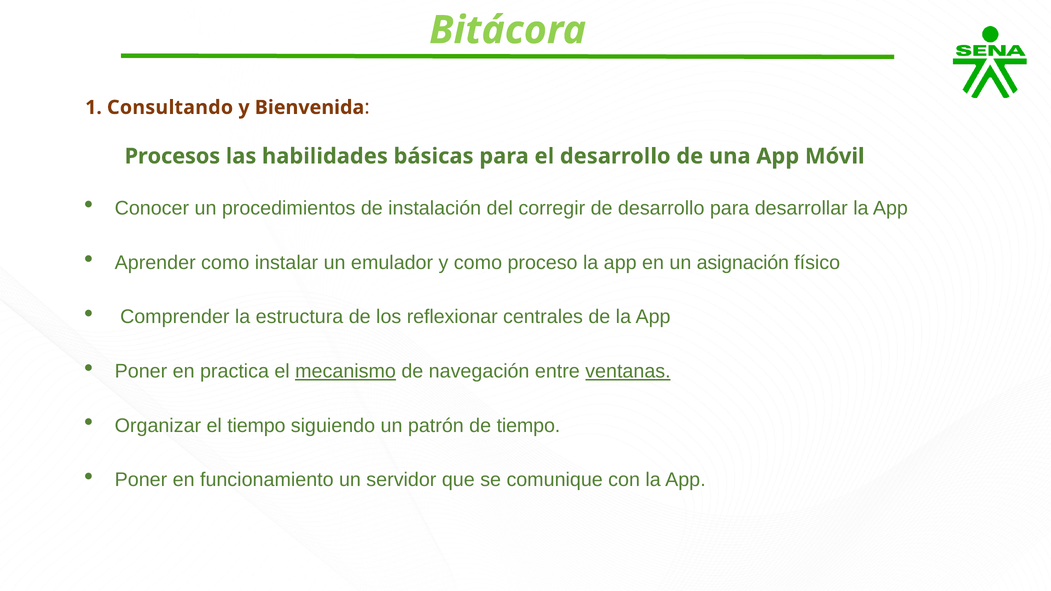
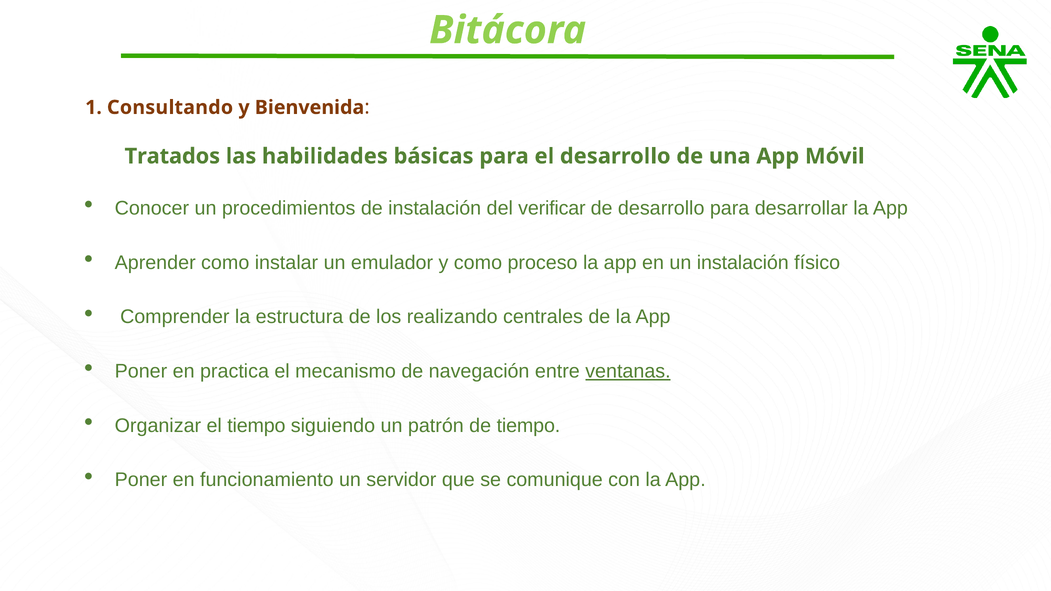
Procesos: Procesos -> Tratados
corregir: corregir -> verificar
un asignación: asignación -> instalación
reflexionar: reflexionar -> realizando
mecanismo underline: present -> none
